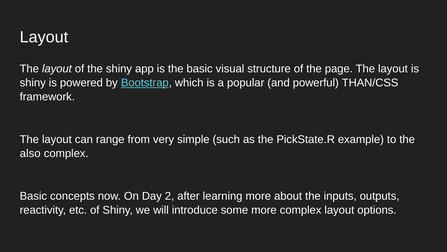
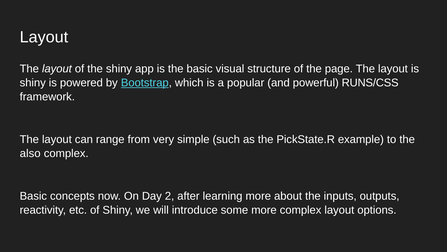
THAN/CSS: THAN/CSS -> RUNS/CSS
